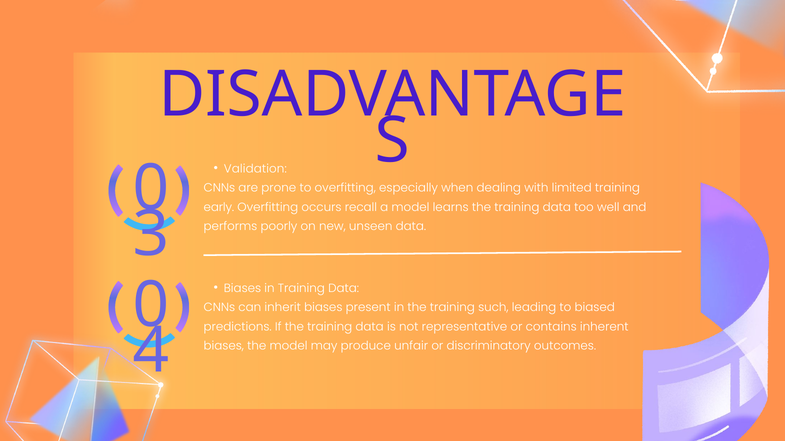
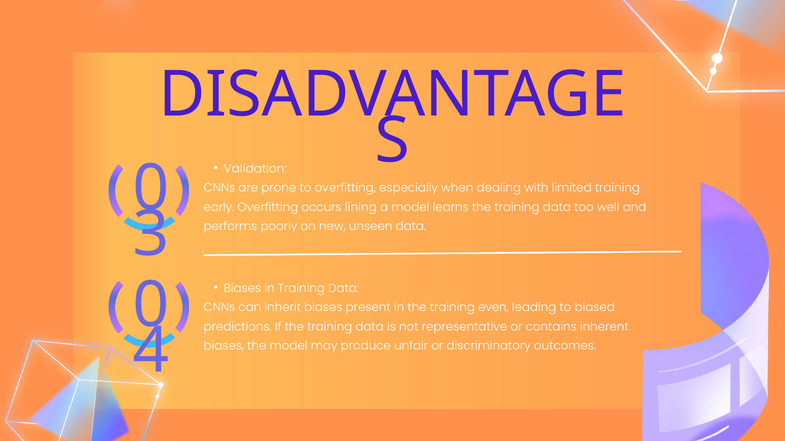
recall: recall -> lining
such: such -> even
